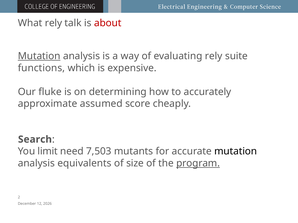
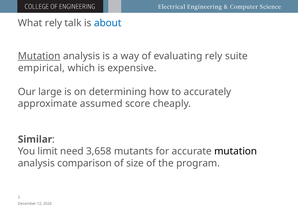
about colour: red -> blue
functions: functions -> empirical
fluke: fluke -> large
Search: Search -> Similar
7,503: 7,503 -> 3,658
equivalents: equivalents -> comparison
program underline: present -> none
